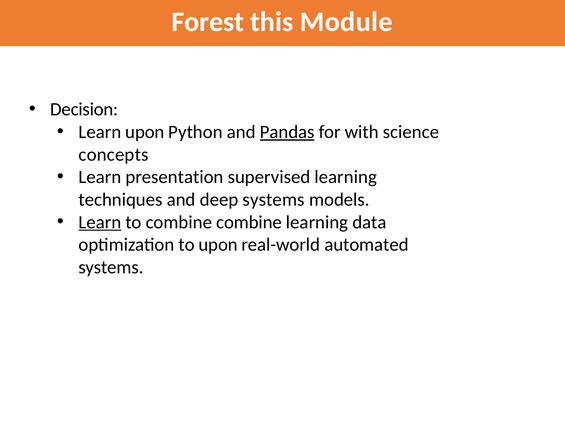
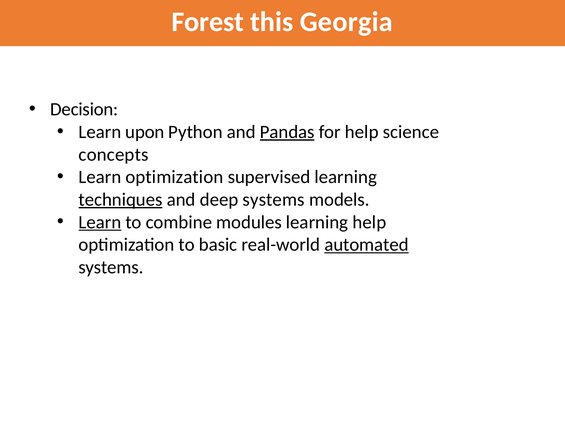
Module: Module -> Georgia
for with: with -> help
Learn presentation: presentation -> optimization
techniques underline: none -> present
combine combine: combine -> modules
learning data: data -> help
to upon: upon -> basic
automated underline: none -> present
